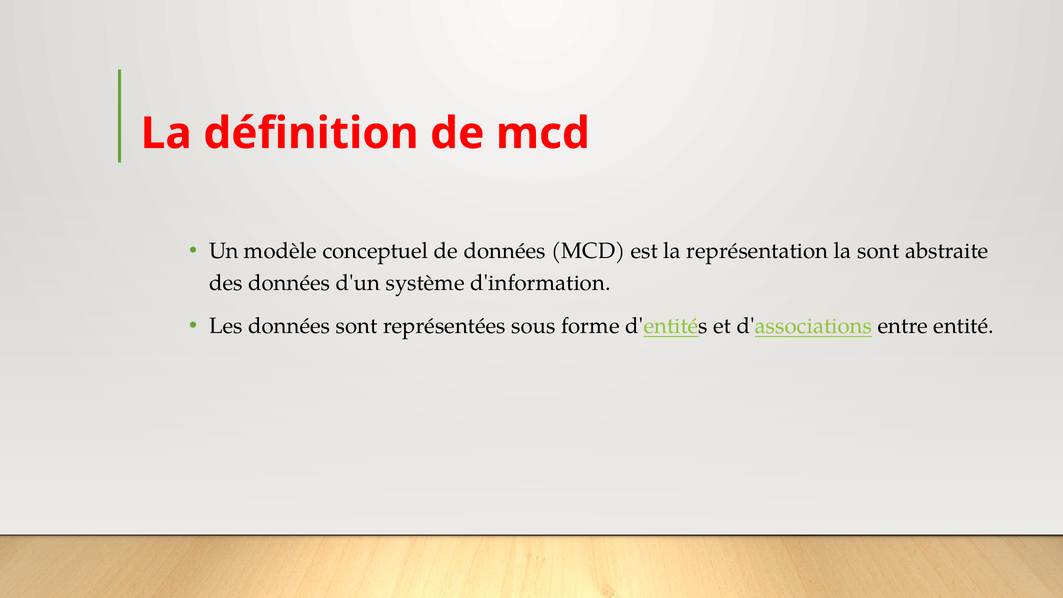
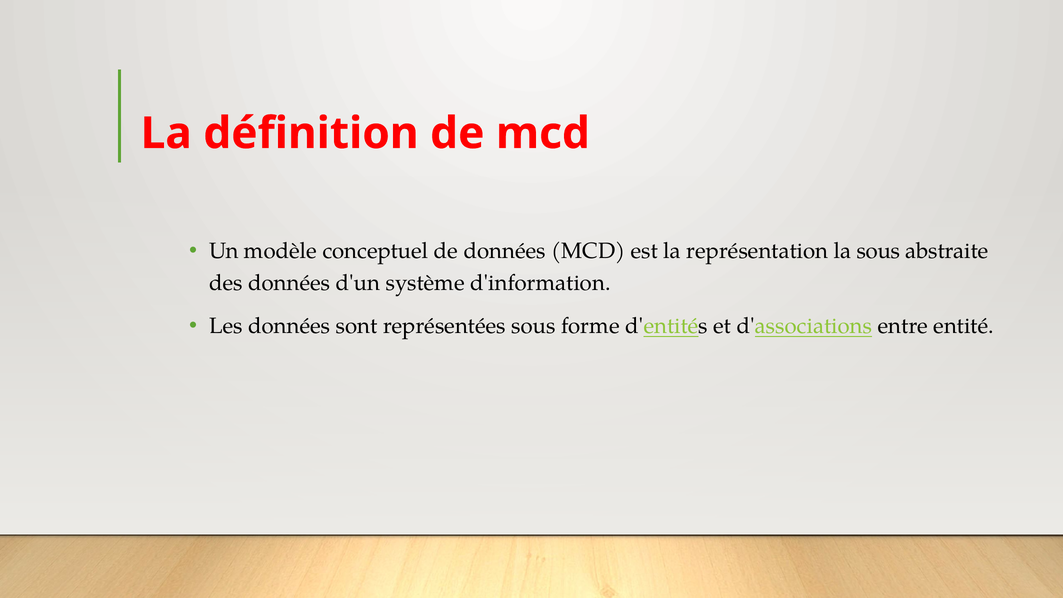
la sont: sont -> sous
